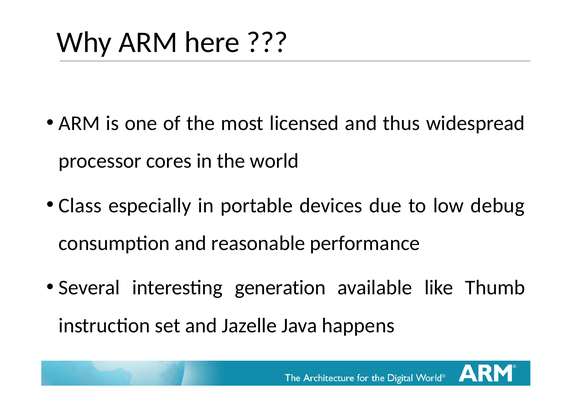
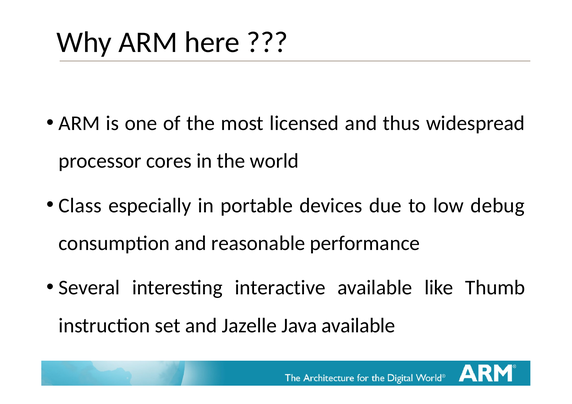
generation: generation -> interactive
Java happens: happens -> available
